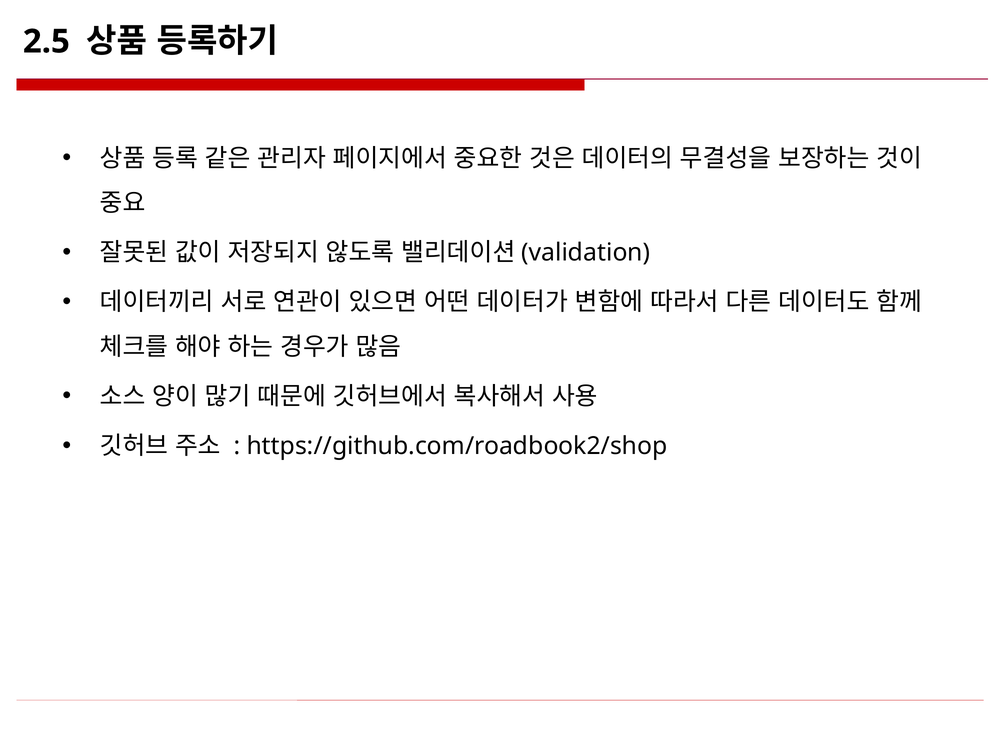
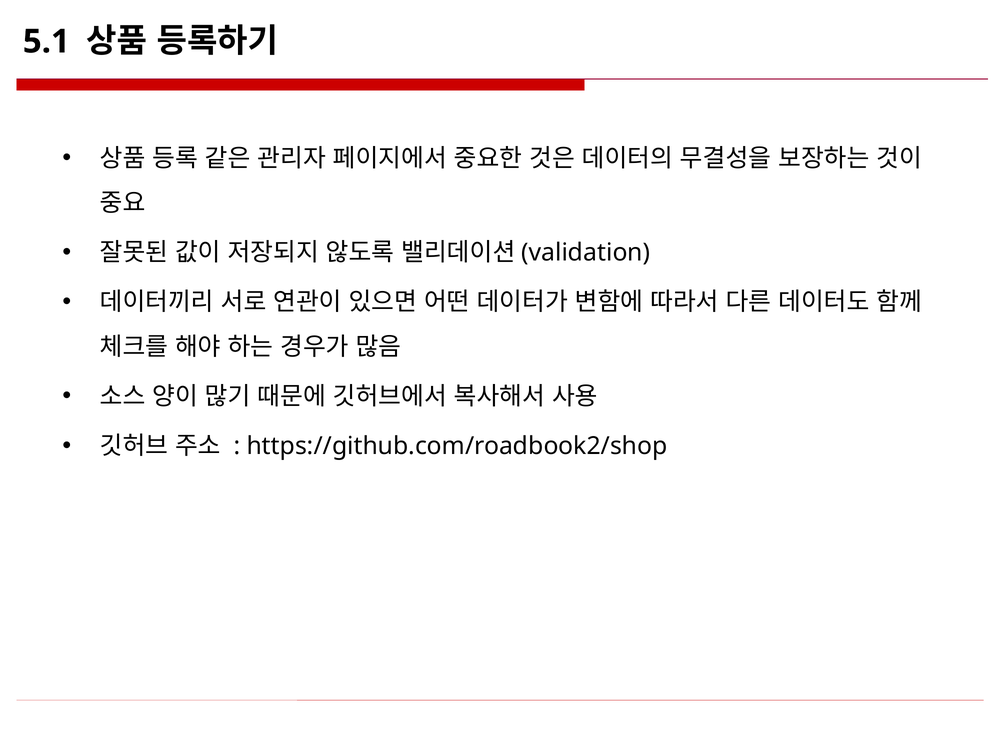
2.5: 2.5 -> 5.1
